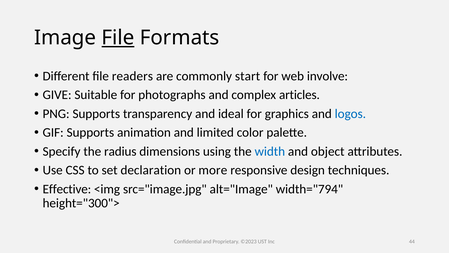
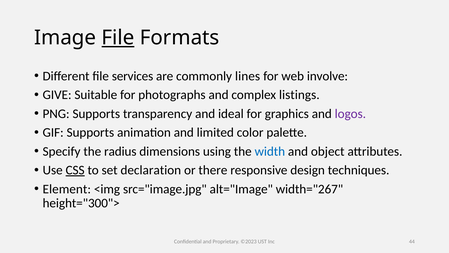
readers: readers -> services
start: start -> lines
articles: articles -> listings
logos colour: blue -> purple
CSS underline: none -> present
more: more -> there
Effective: Effective -> Element
width="794: width="794 -> width="267
